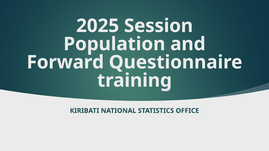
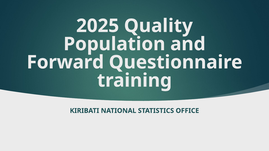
Session: Session -> Quality
